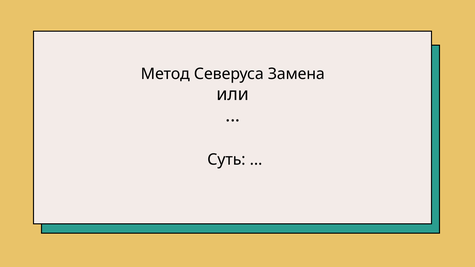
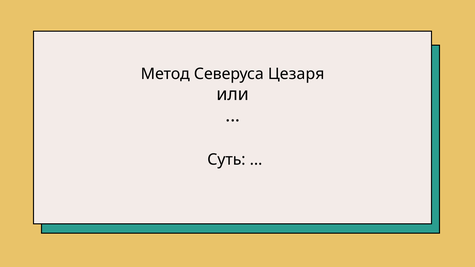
Замена: Замена -> Цезаря
